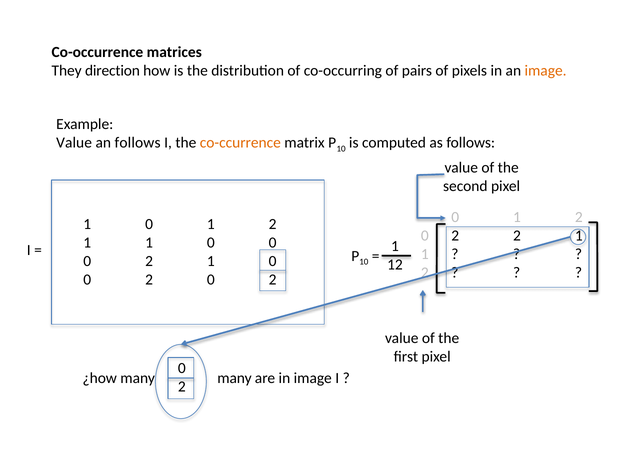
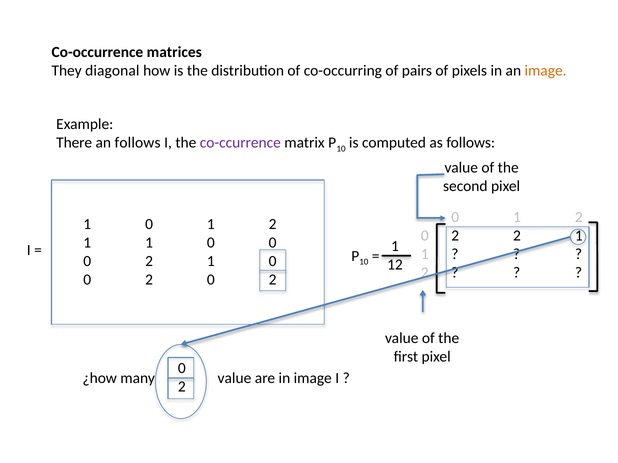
direction: direction -> diagonal
Value at (74, 143): Value -> There
co-ccurrence colour: orange -> purple
many many: many -> value
